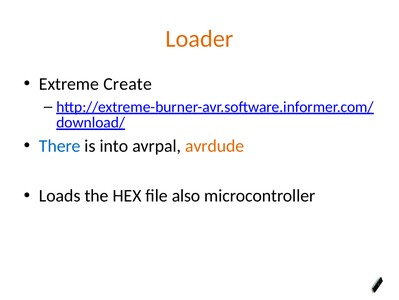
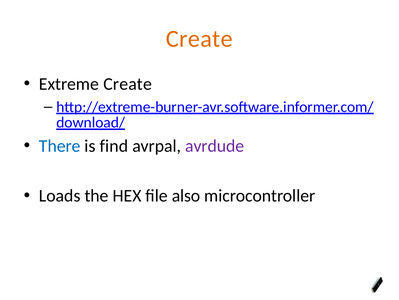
Loader at (199, 39): Loader -> Create
into: into -> find
avrdude colour: orange -> purple
